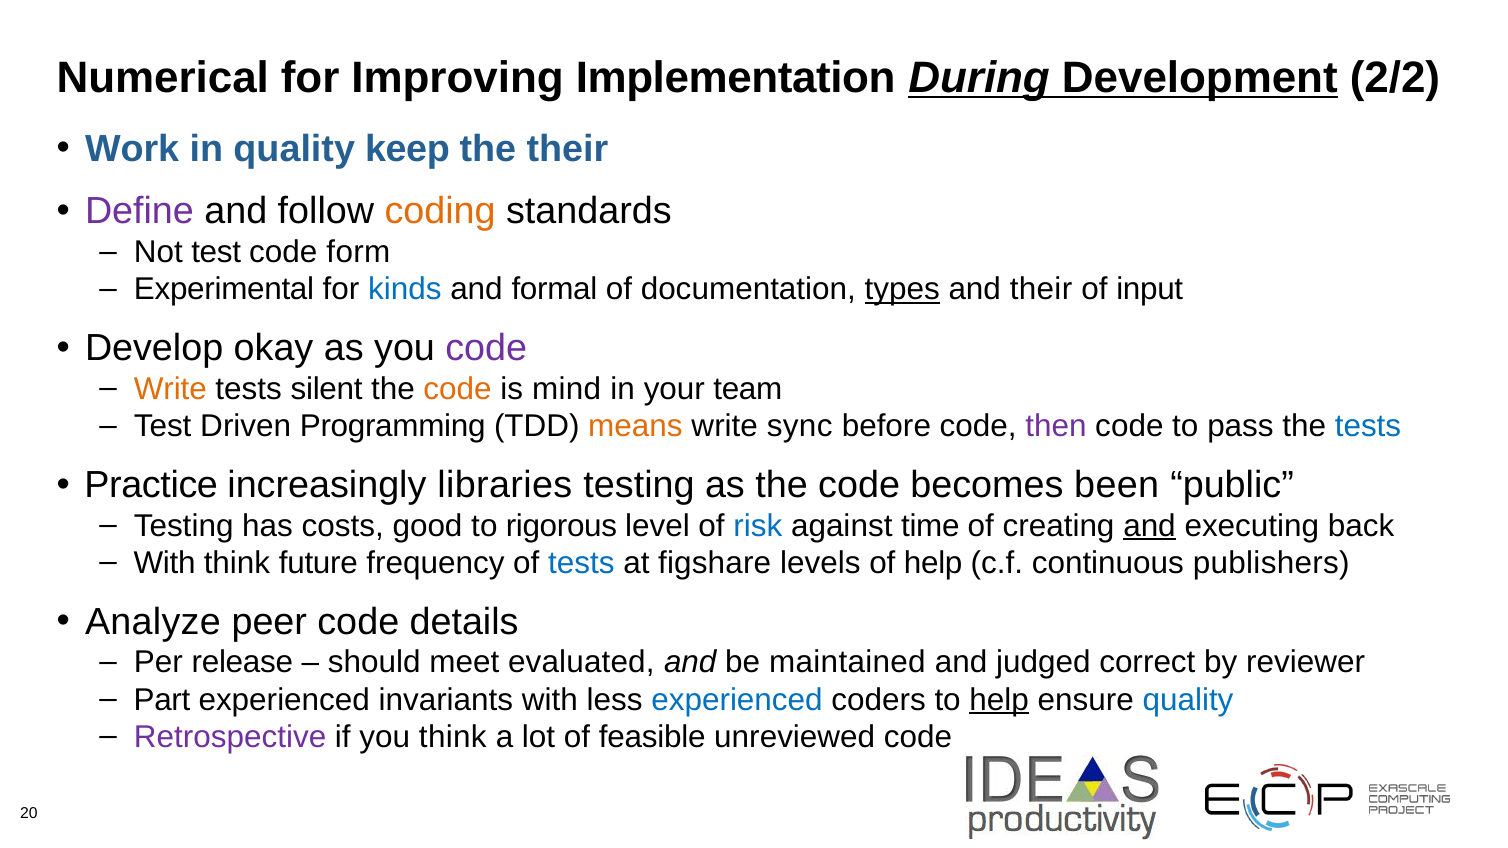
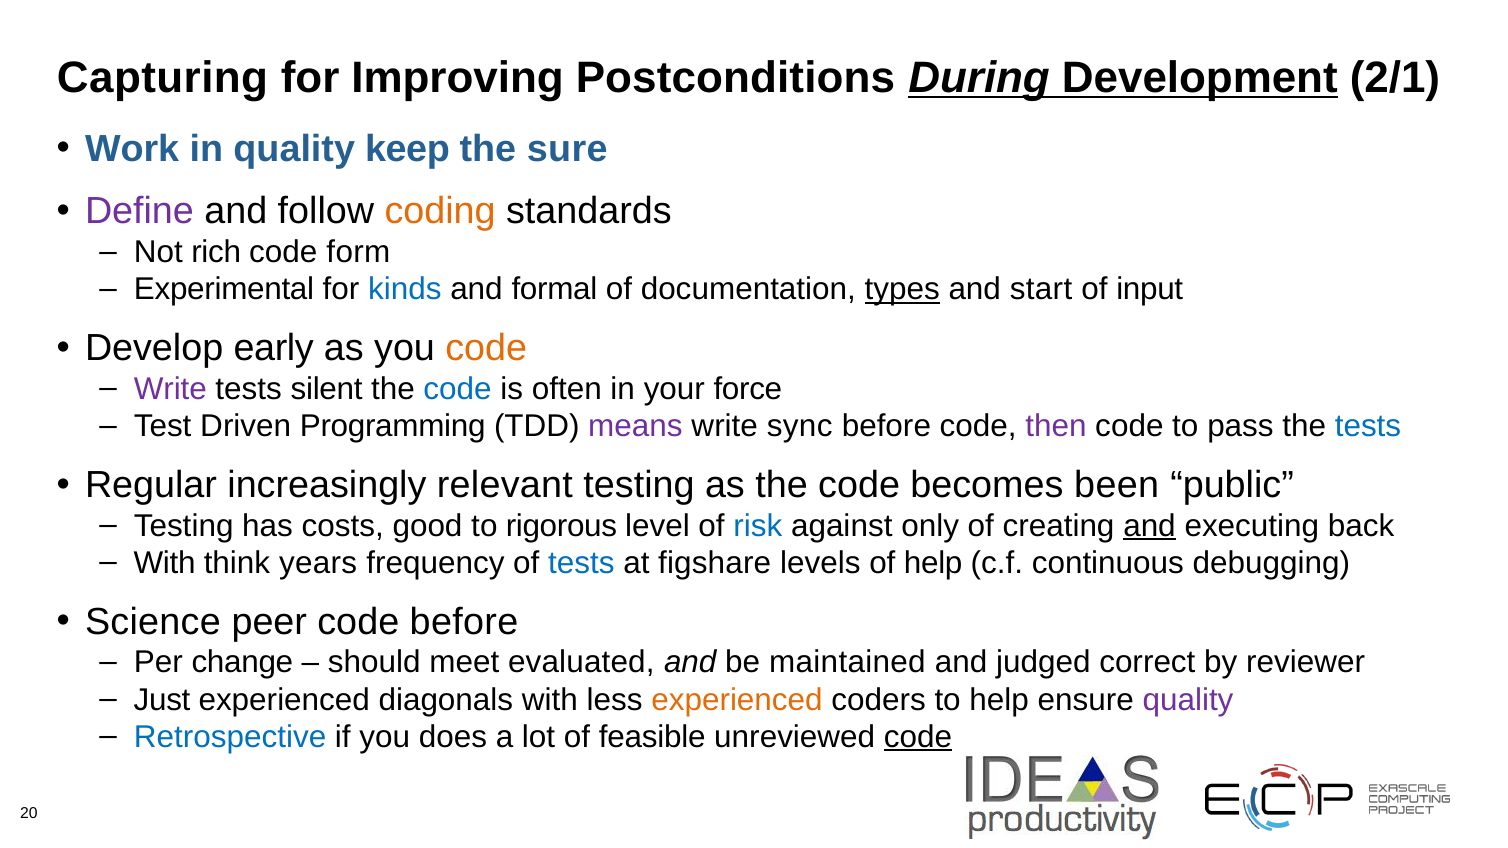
Numerical: Numerical -> Capturing
Implementation: Implementation -> Postconditions
2/2: 2/2 -> 2/1
the their: their -> sure
Not test: test -> rich
and their: their -> start
okay: okay -> early
code at (486, 349) colour: purple -> orange
Write at (170, 389) colour: orange -> purple
code at (458, 389) colour: orange -> blue
mind: mind -> often
team: team -> force
means colour: orange -> purple
Practice: Practice -> Regular
libraries: libraries -> relevant
time: time -> only
future: future -> years
publishers: publishers -> debugging
Analyze: Analyze -> Science
code details: details -> before
release: release -> change
Part: Part -> Just
invariants: invariants -> diagonals
experienced at (737, 700) colour: blue -> orange
help at (999, 700) underline: present -> none
quality at (1188, 700) colour: blue -> purple
Retrospective colour: purple -> blue
you think: think -> does
code at (918, 737) underline: none -> present
